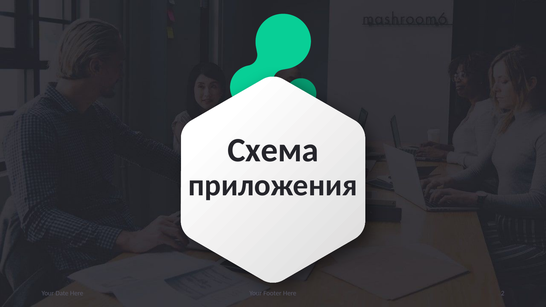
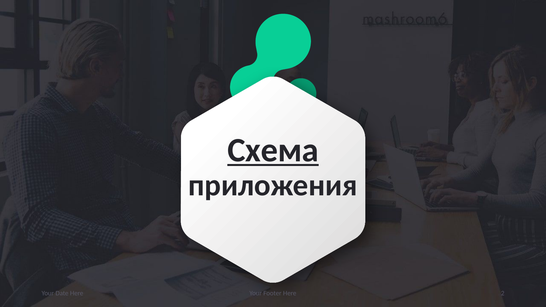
Схема underline: none -> present
